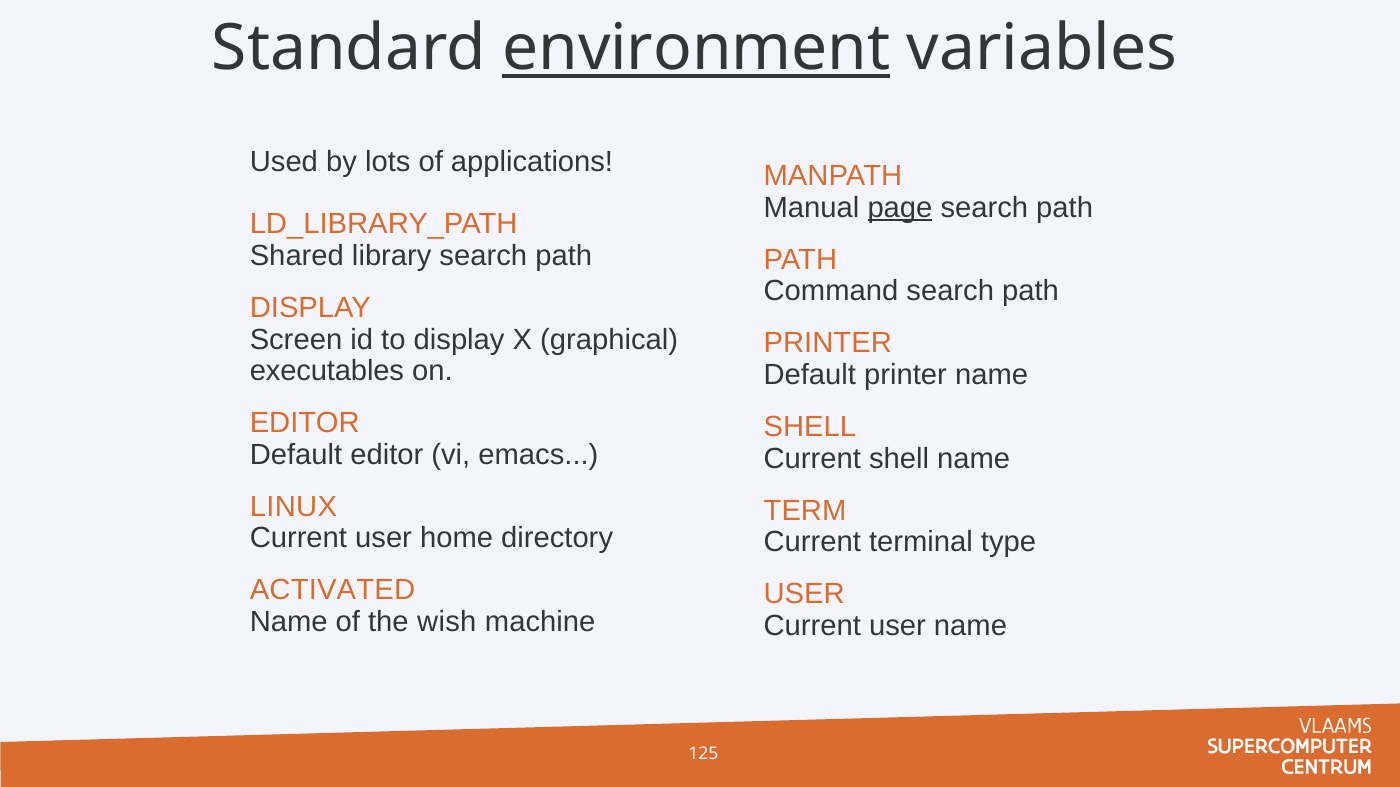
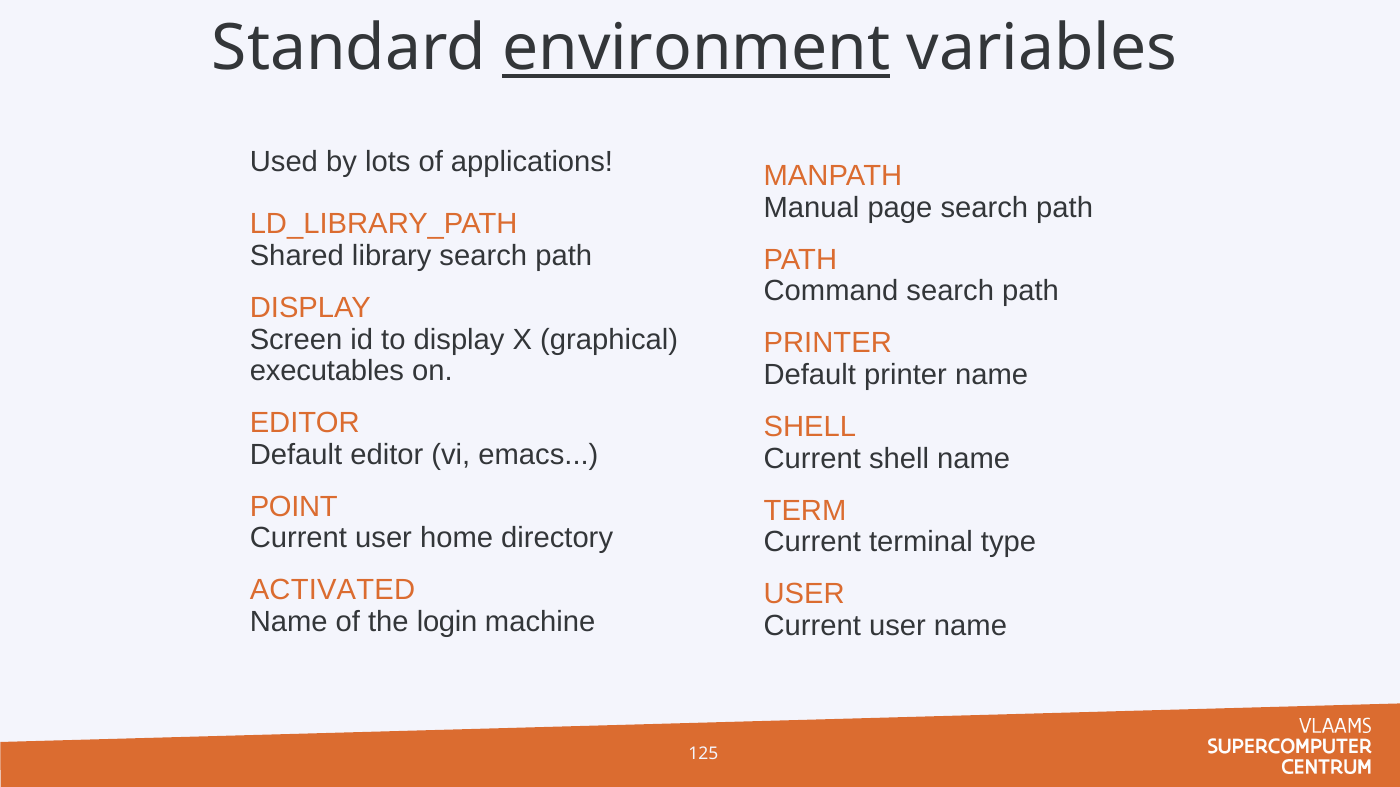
page underline: present -> none
LINUX: LINUX -> POINT
wish: wish -> login
